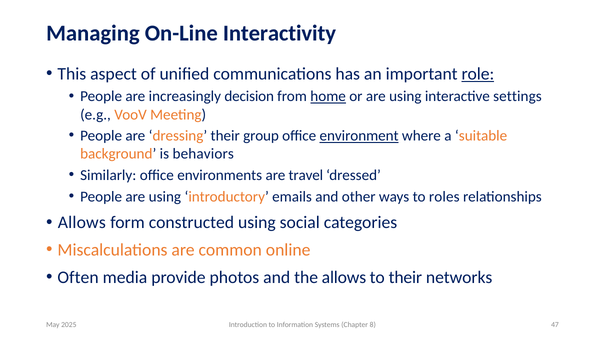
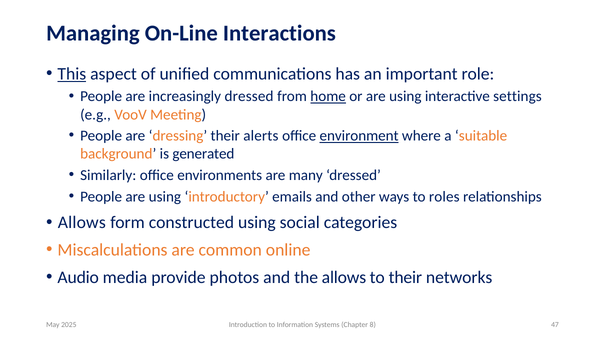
Interactivity: Interactivity -> Interactions
This underline: none -> present
role underline: present -> none
increasingly decision: decision -> dressed
group: group -> alerts
behaviors: behaviors -> generated
travel: travel -> many
Often: Often -> Audio
